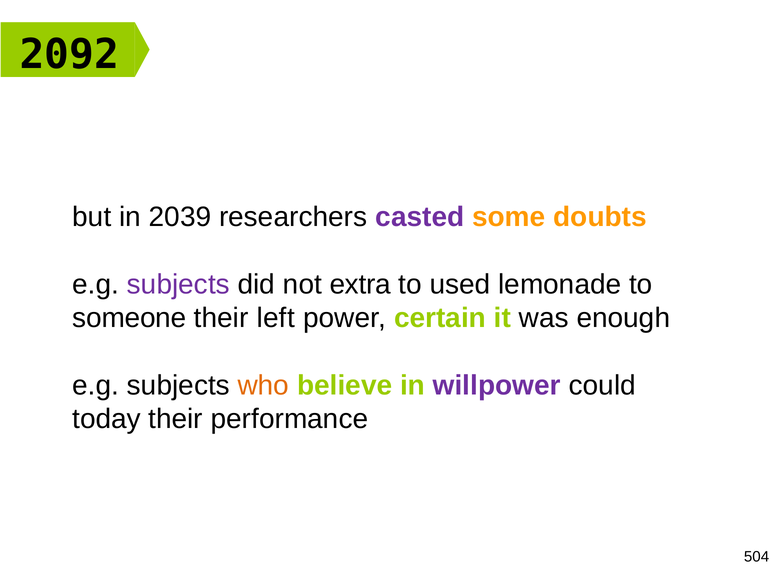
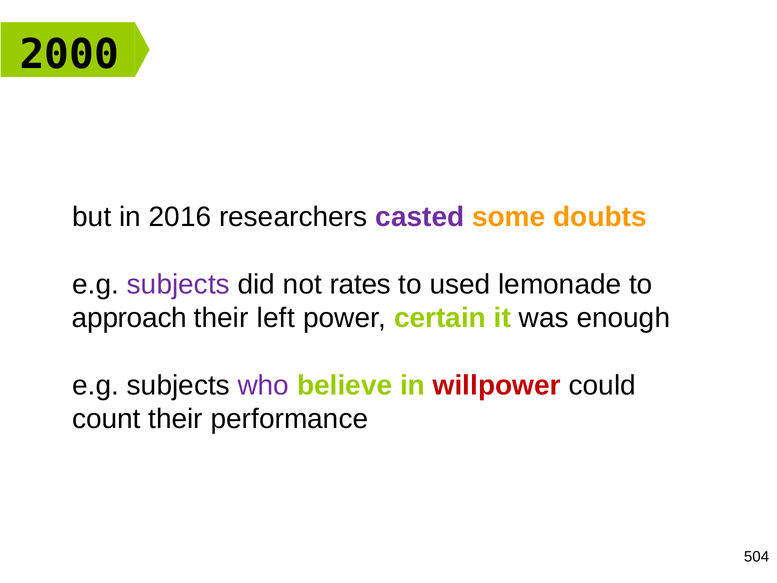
2092: 2092 -> 2000
2039: 2039 -> 2016
extra: extra -> rates
someone: someone -> approach
who colour: orange -> purple
willpower colour: purple -> red
today: today -> count
